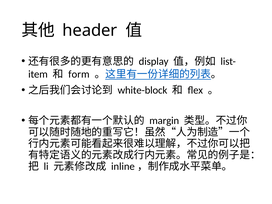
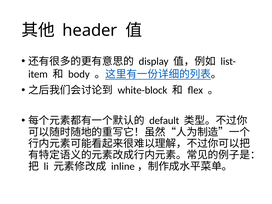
form: form -> body
margin: margin -> default
